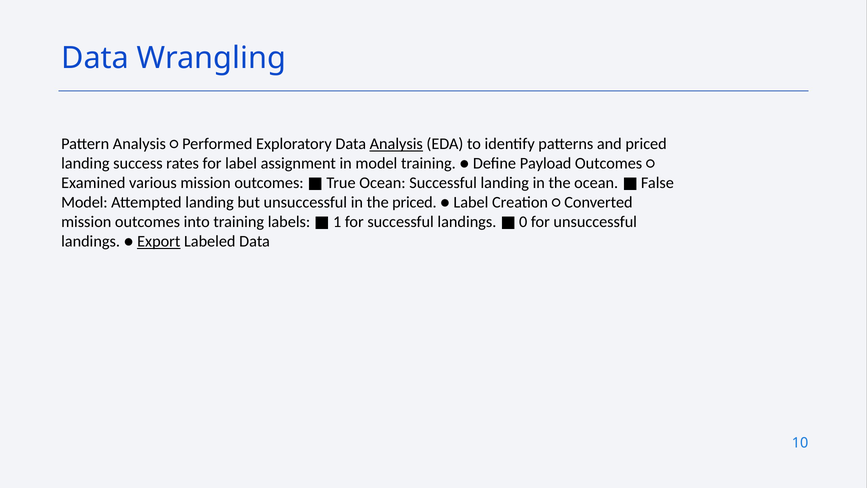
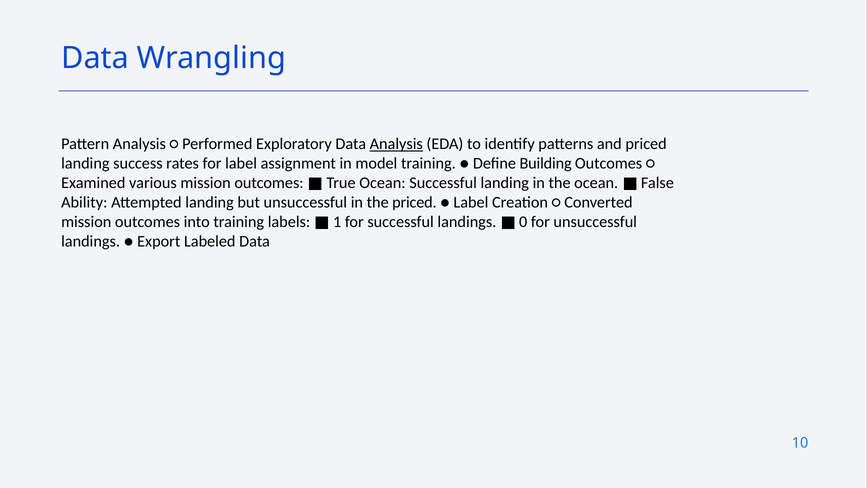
Payload: Payload -> Building
Model at (84, 202): Model -> Ability
Export underline: present -> none
